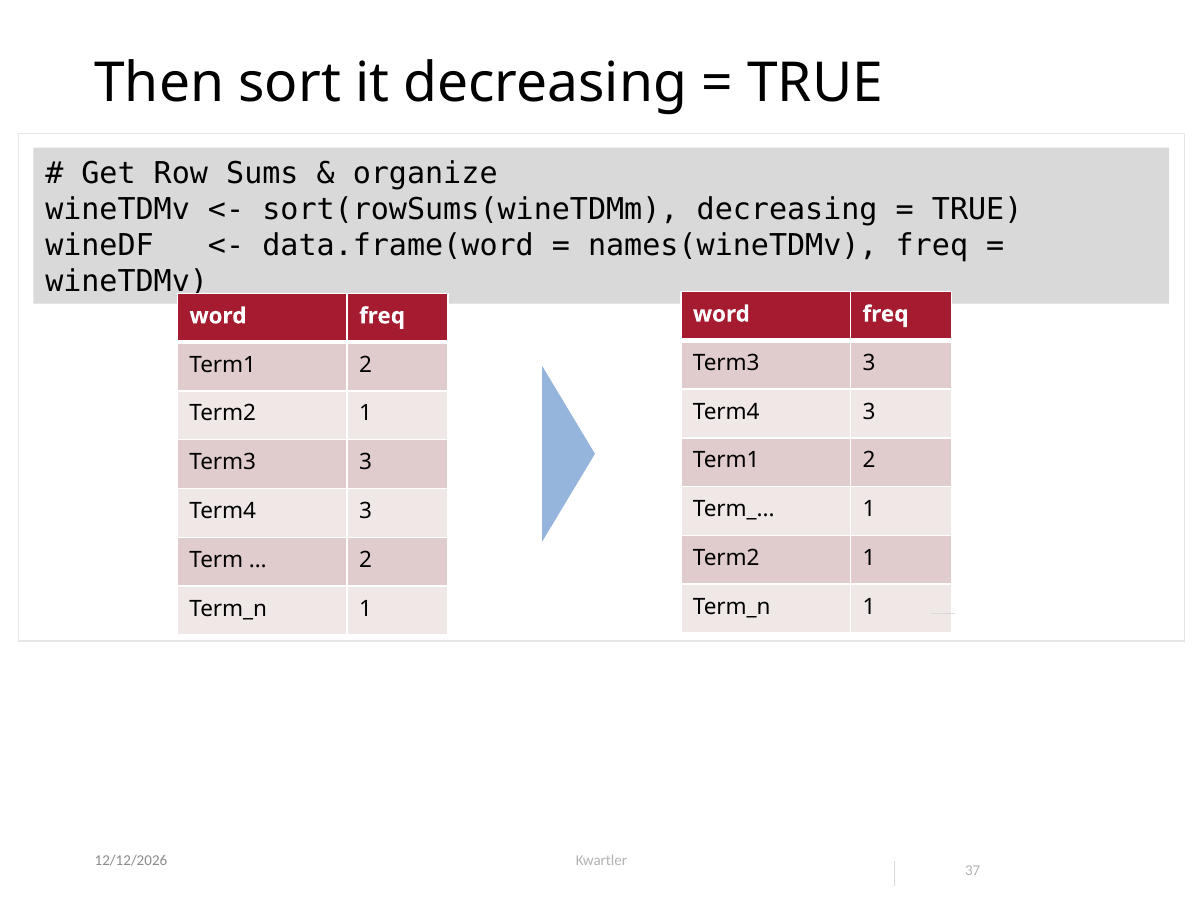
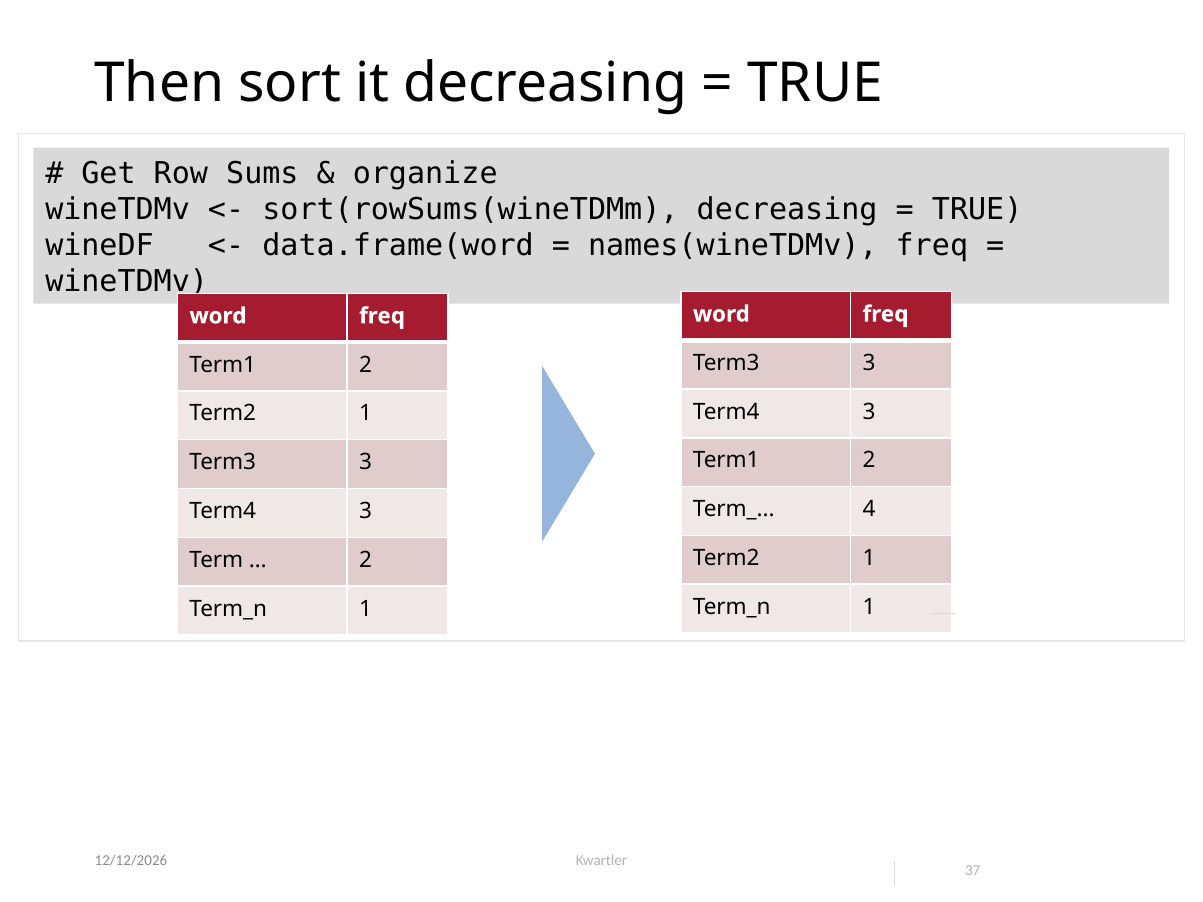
1 at (869, 509): 1 -> 4
